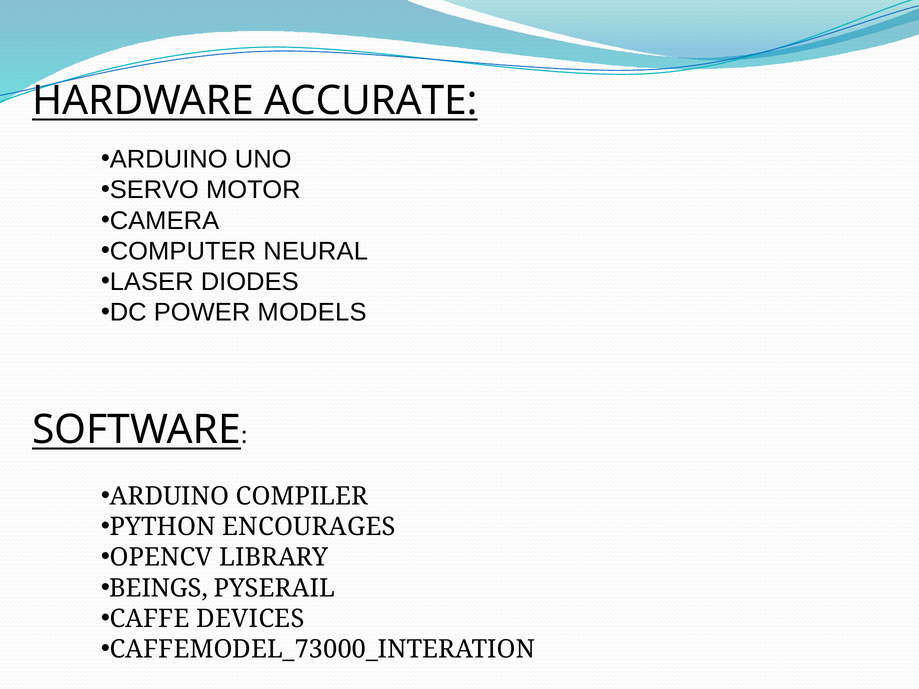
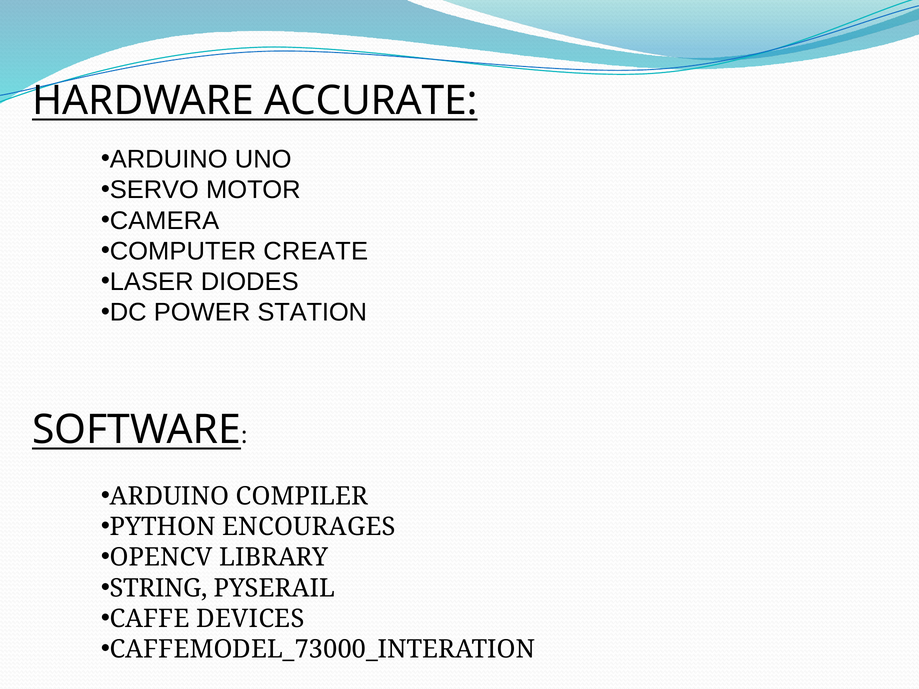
NEURAL: NEURAL -> CREATE
MODELS: MODELS -> STATION
BEINGS: BEINGS -> STRING
